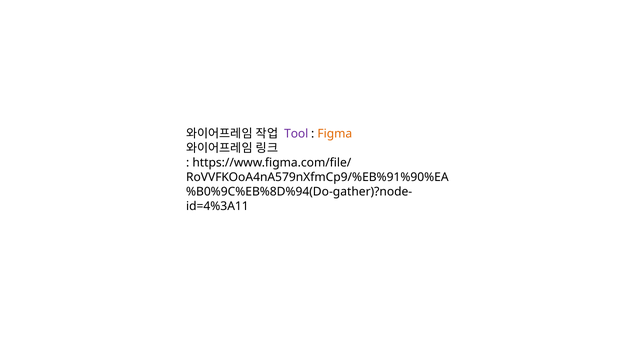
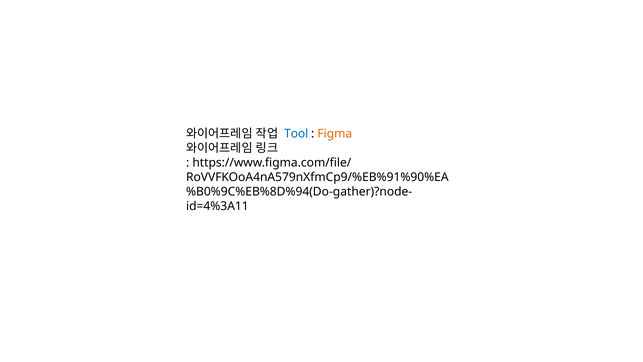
Tool colour: purple -> blue
